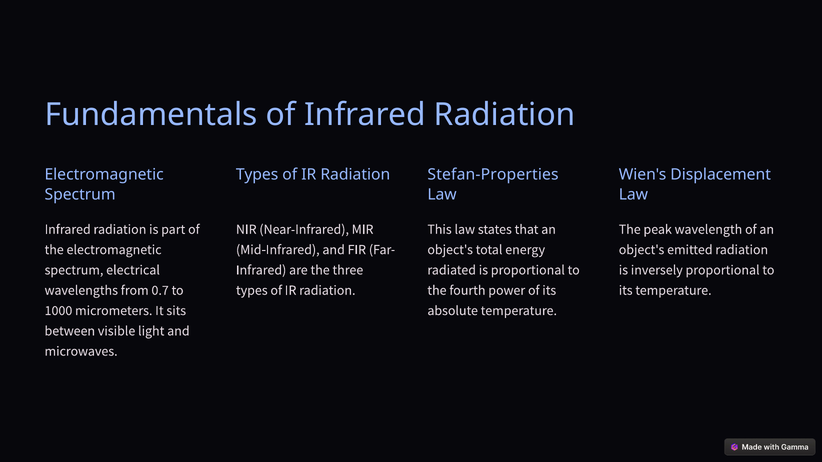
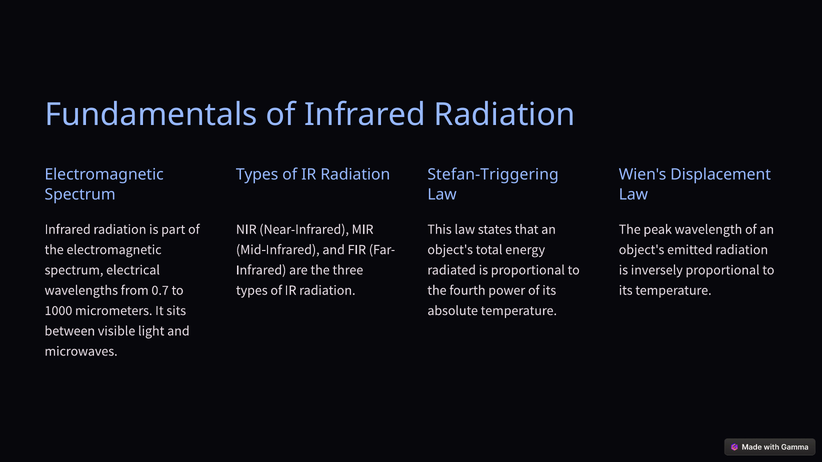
Stefan-Properties: Stefan-Properties -> Stefan-Triggering
